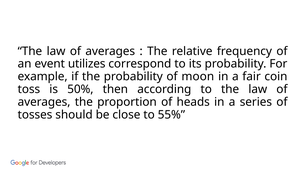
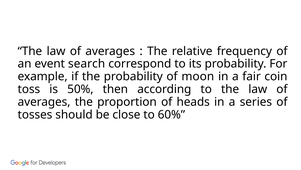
utilizes: utilizes -> search
55%: 55% -> 60%
